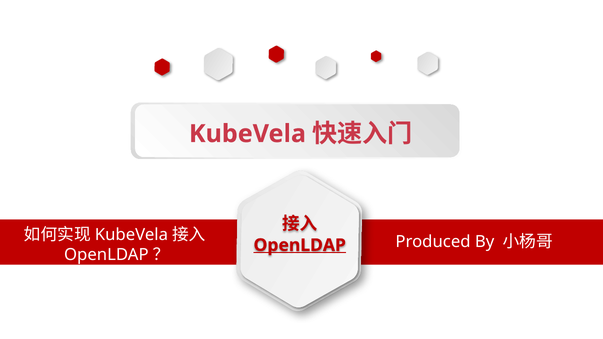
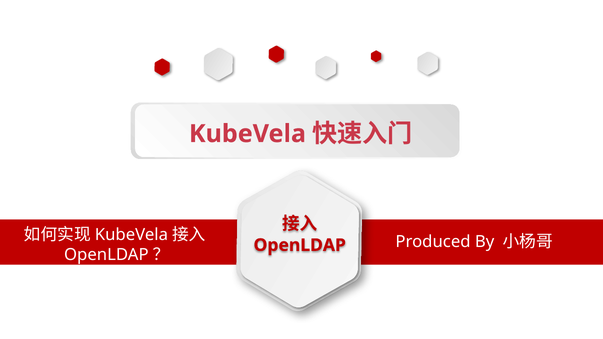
OpenLDAP at (300, 245) underline: present -> none
